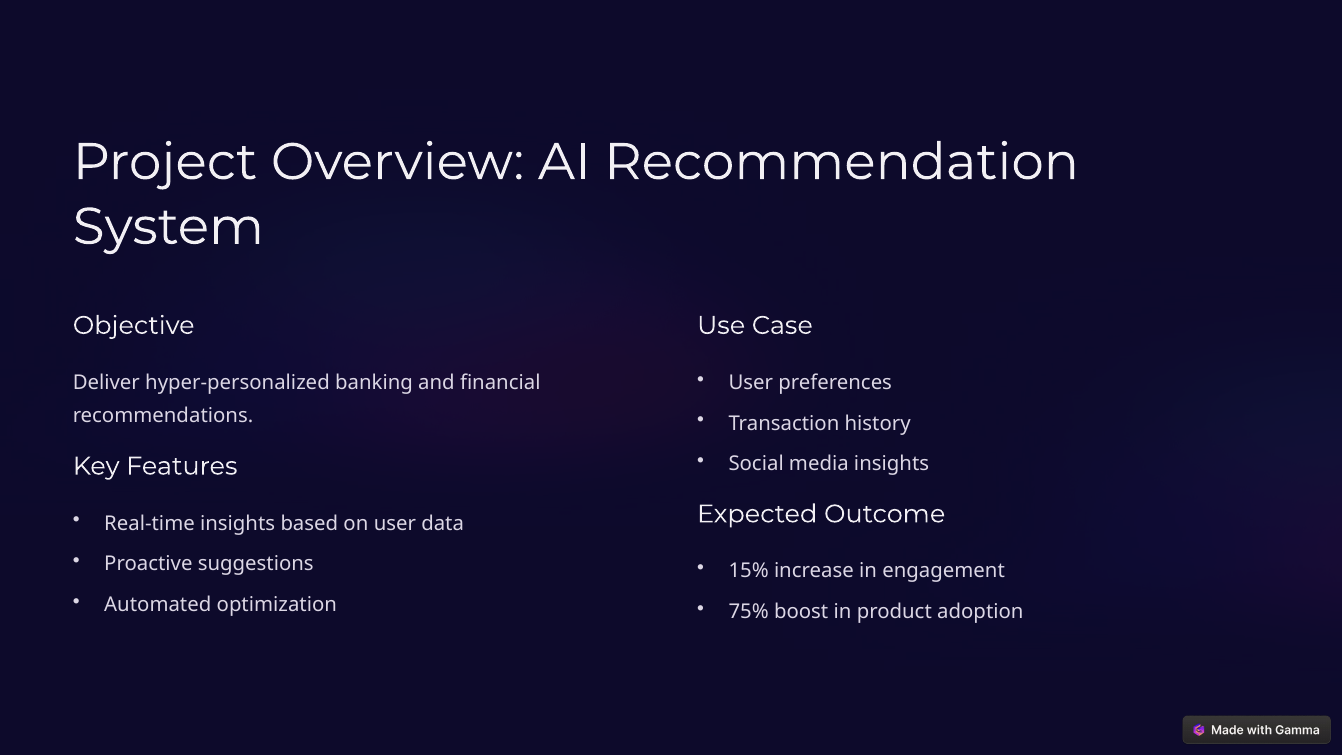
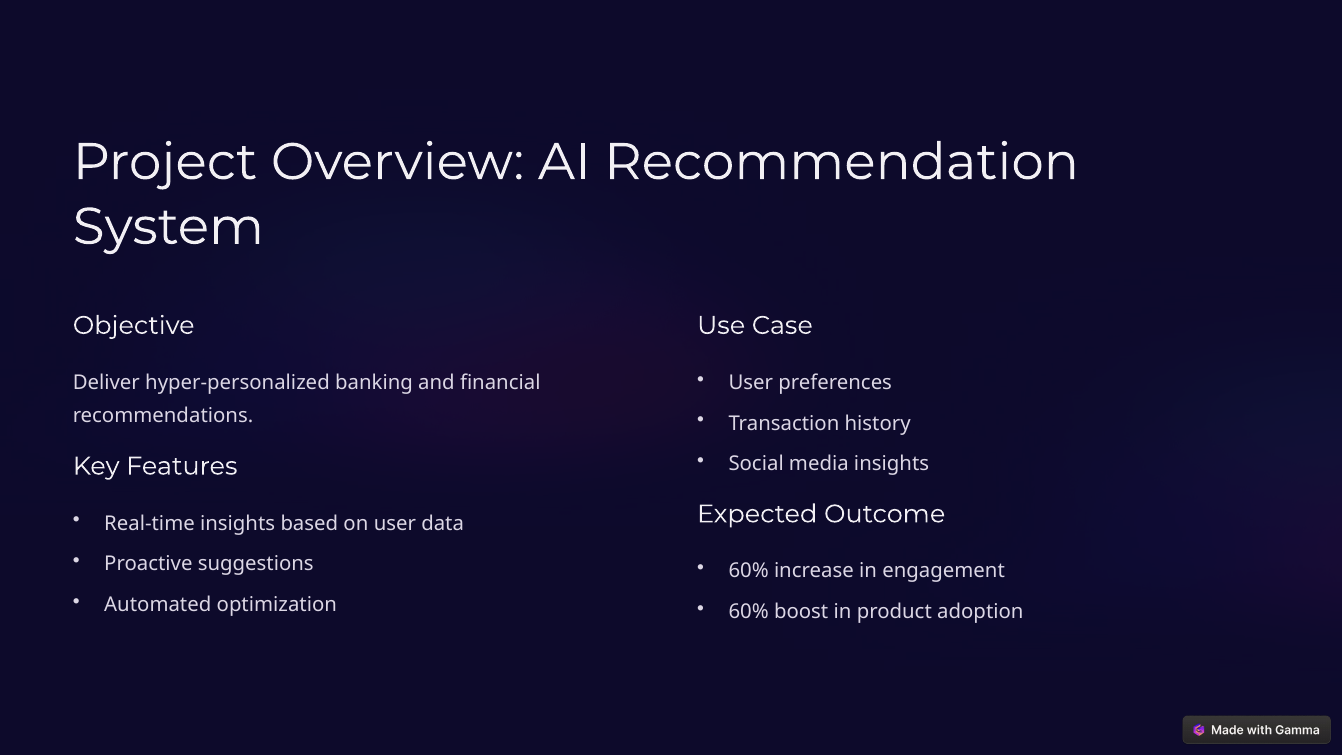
15% at (749, 571): 15% -> 60%
75% at (749, 612): 75% -> 60%
